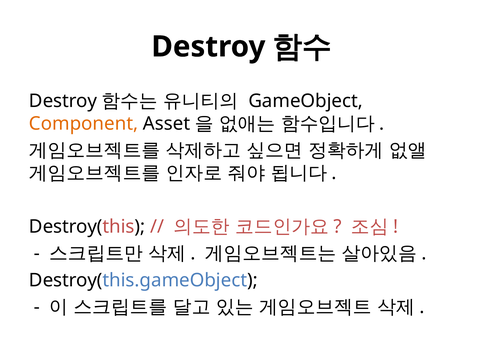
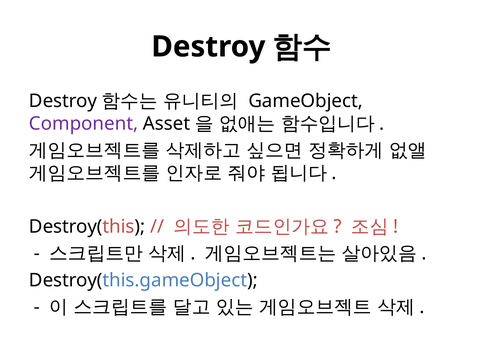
Component colour: orange -> purple
